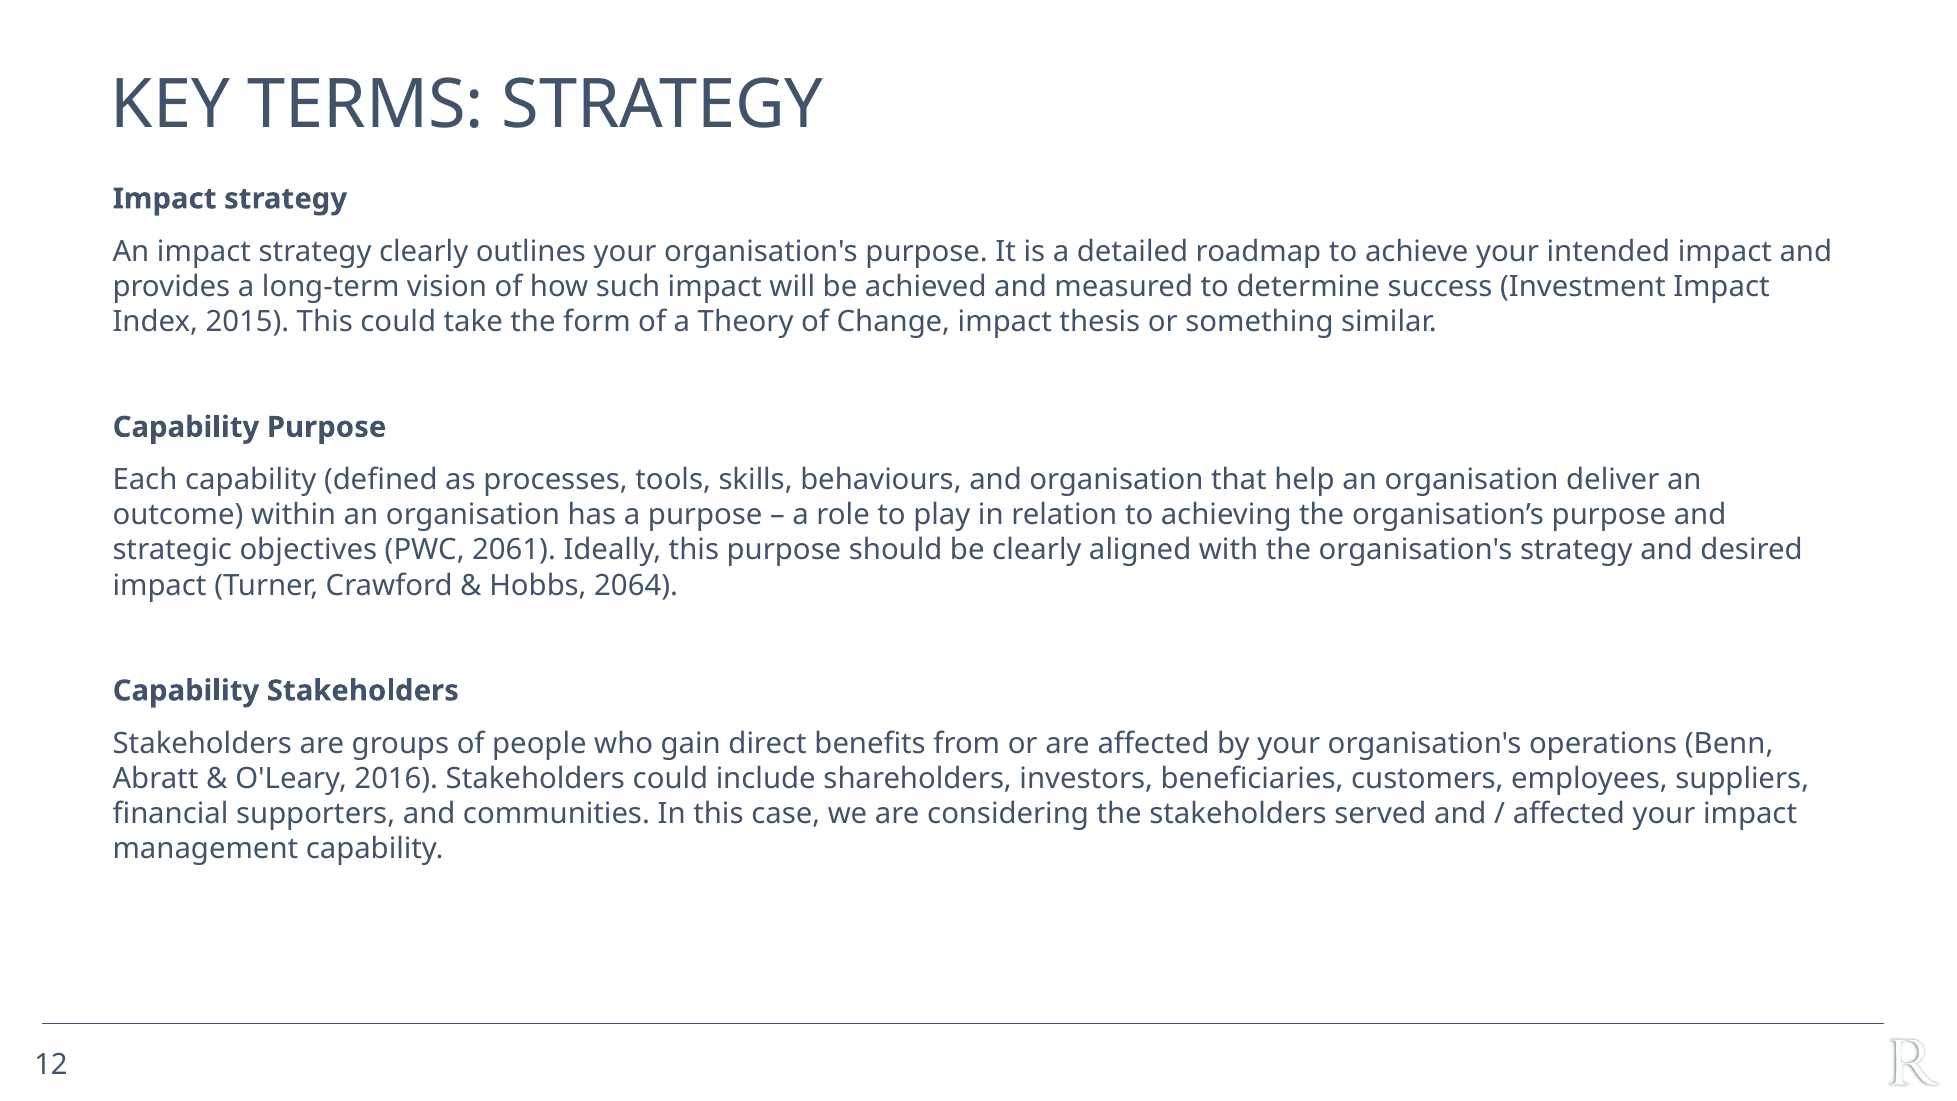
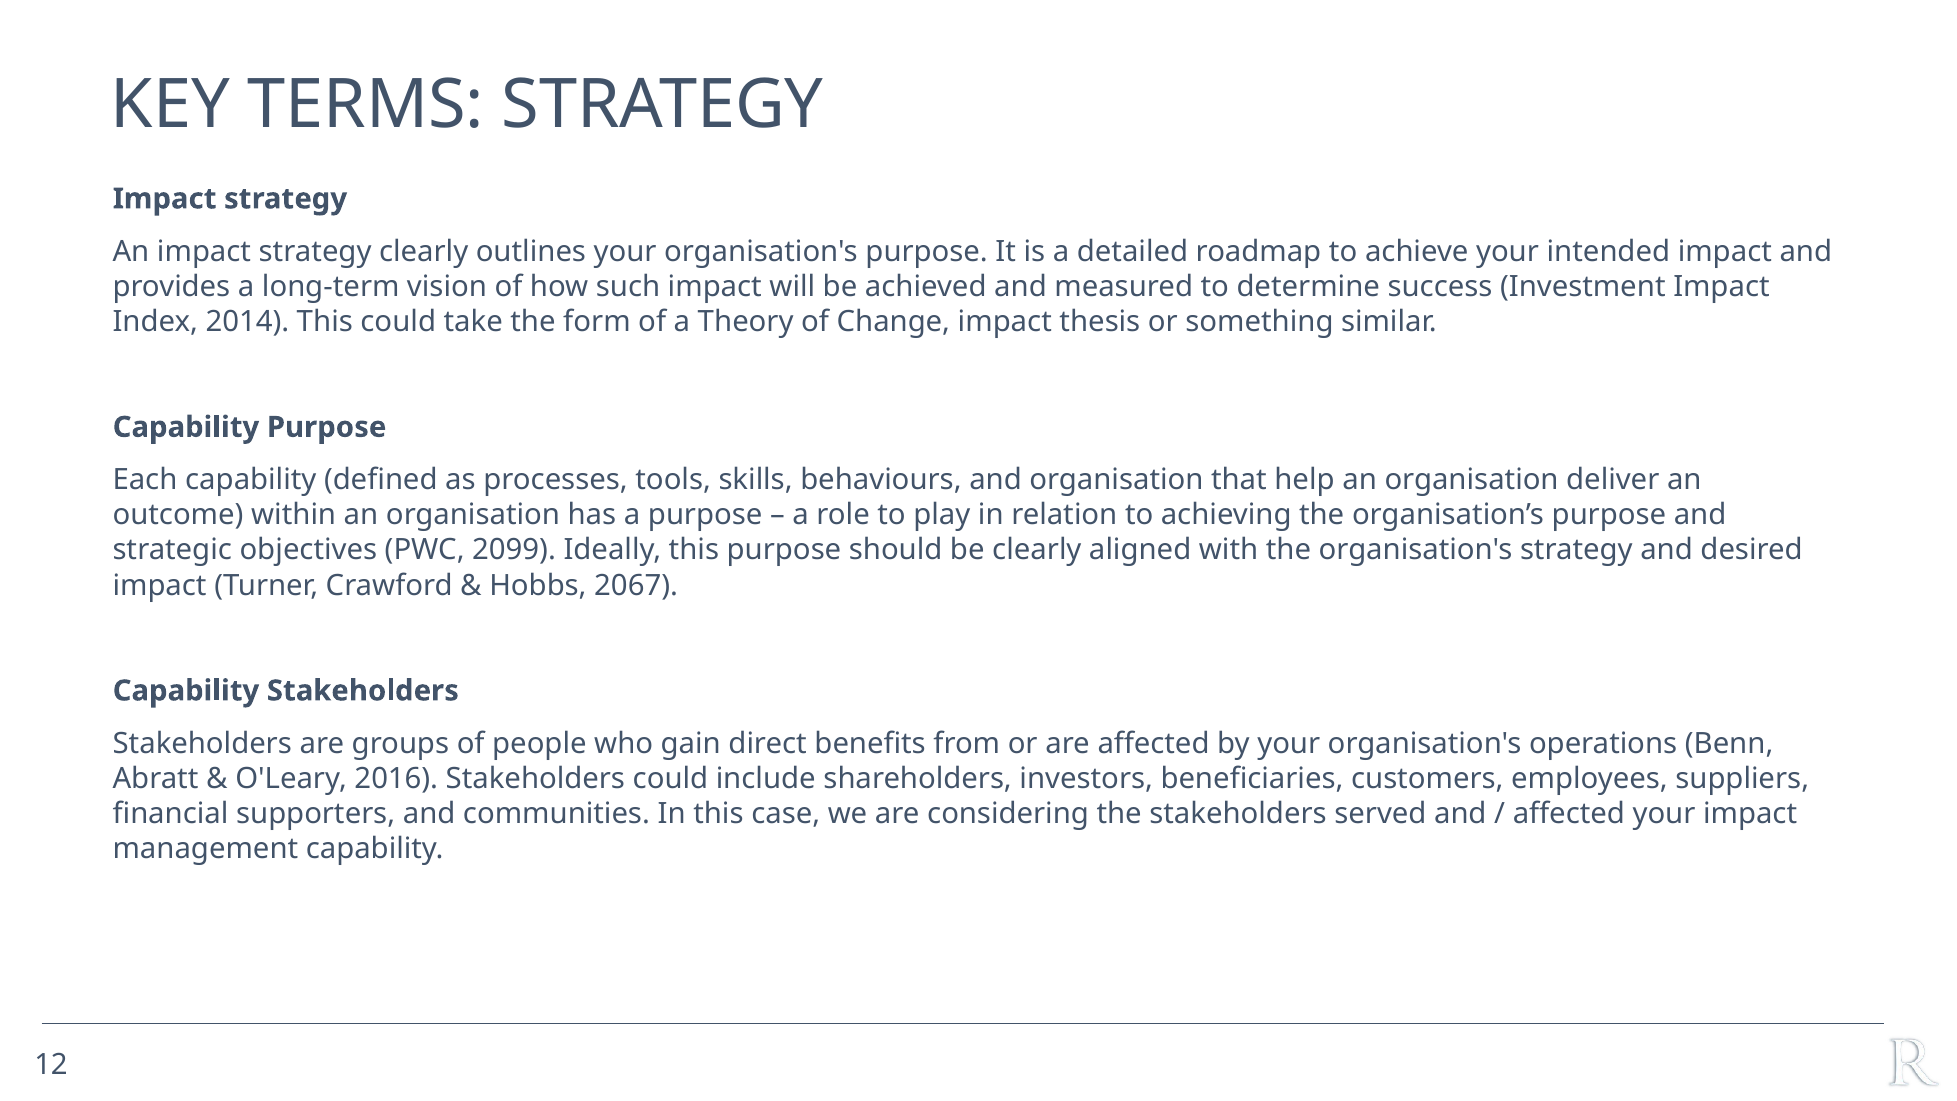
2015: 2015 -> 2014
2061: 2061 -> 2099
2064: 2064 -> 2067
